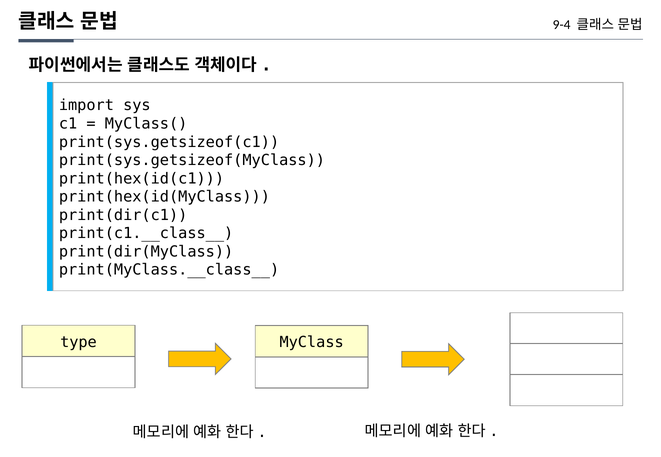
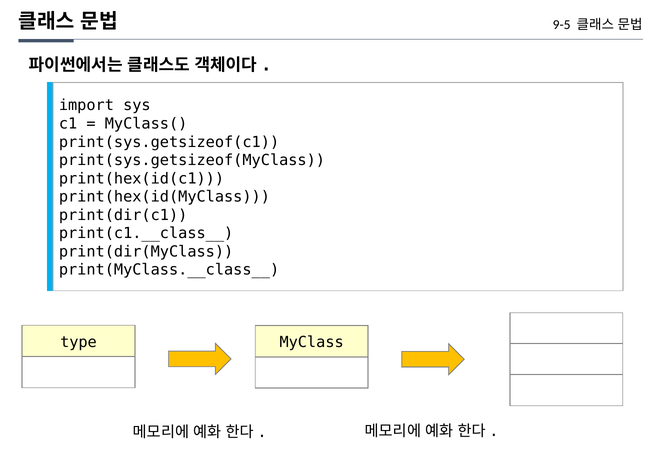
9-4: 9-4 -> 9-5
